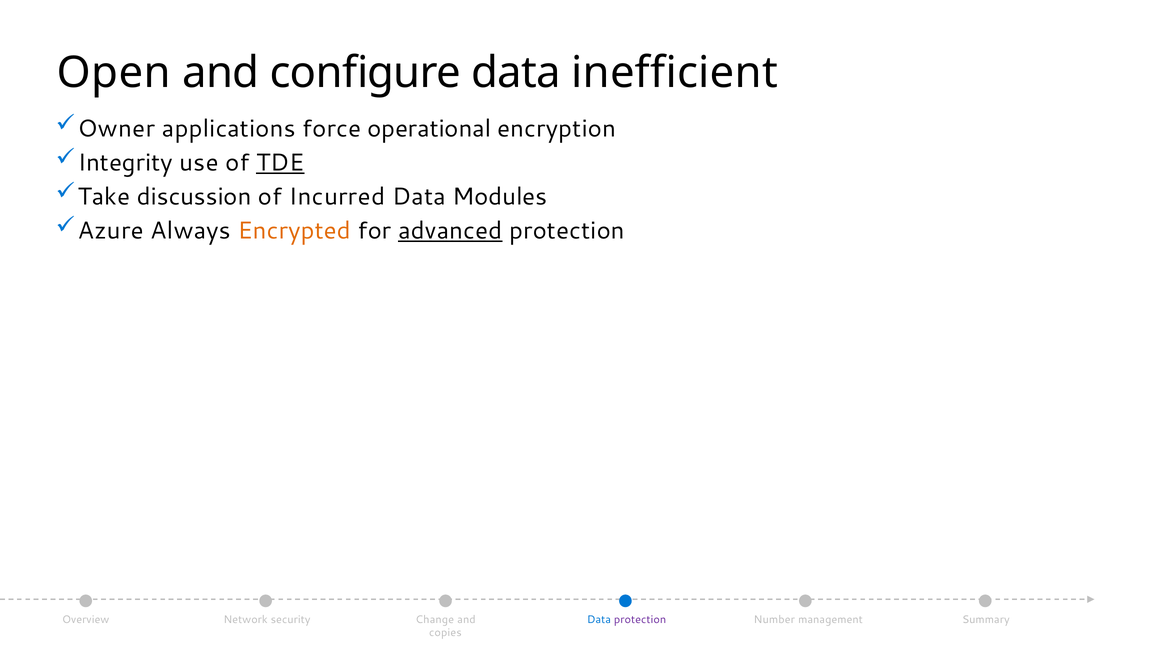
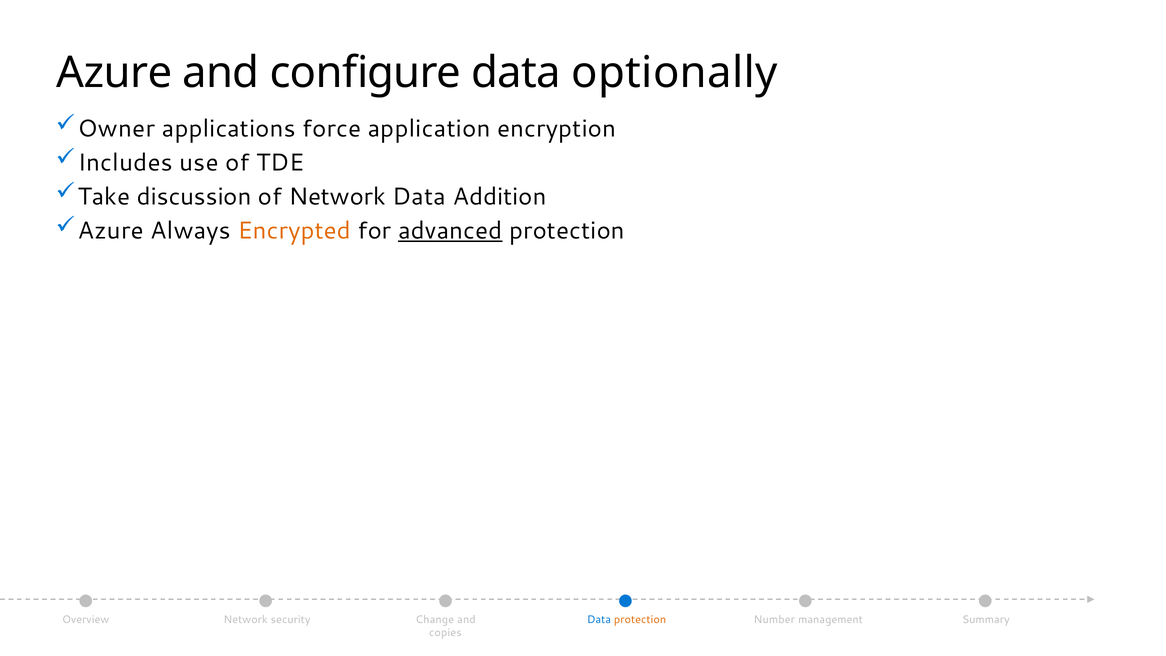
Open at (114, 73): Open -> Azure
inefficient: inefficient -> optionally
operational: operational -> application
Integrity: Integrity -> Includes
TDE underline: present -> none
of Incurred: Incurred -> Network
Modules: Modules -> Addition
protection at (640, 620) colour: purple -> orange
